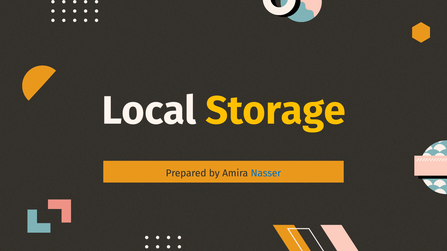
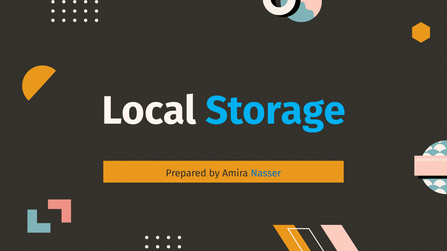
Storage colour: yellow -> light blue
